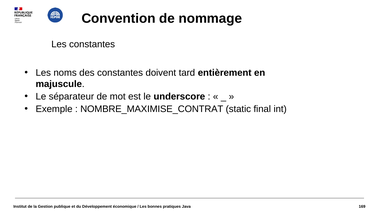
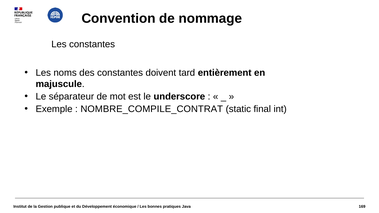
NOMBRE_MAXIMISE_CONTRAT: NOMBRE_MAXIMISE_CONTRAT -> NOMBRE_COMPILE_CONTRAT
